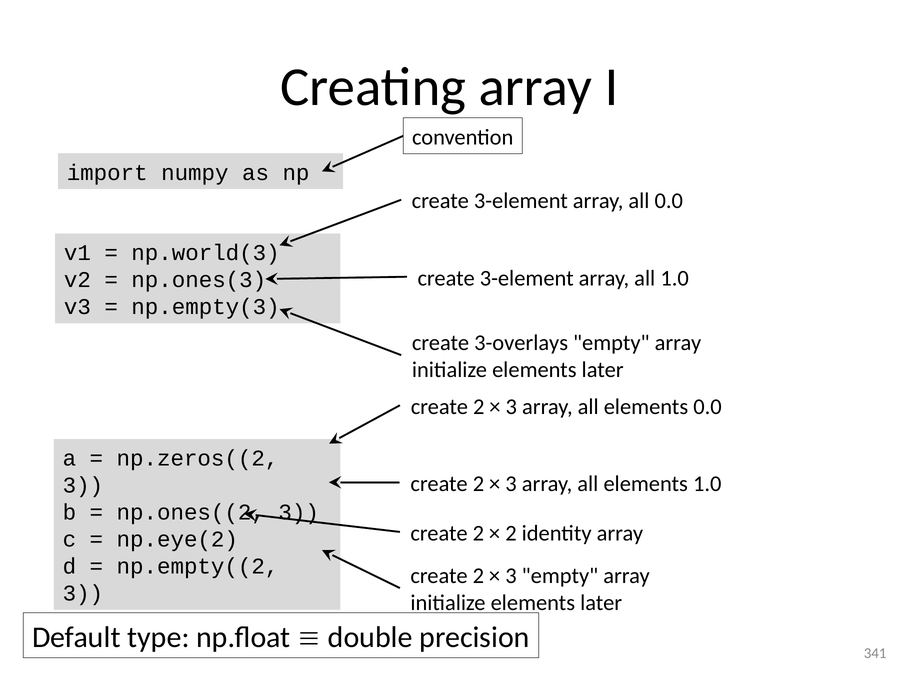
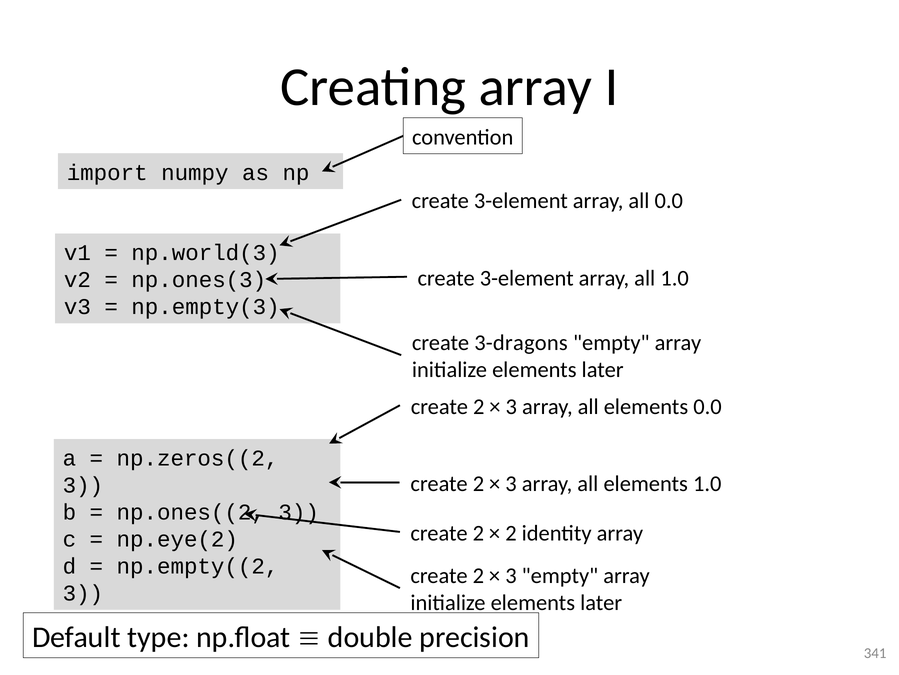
3-overlays: 3-overlays -> 3-dragons
